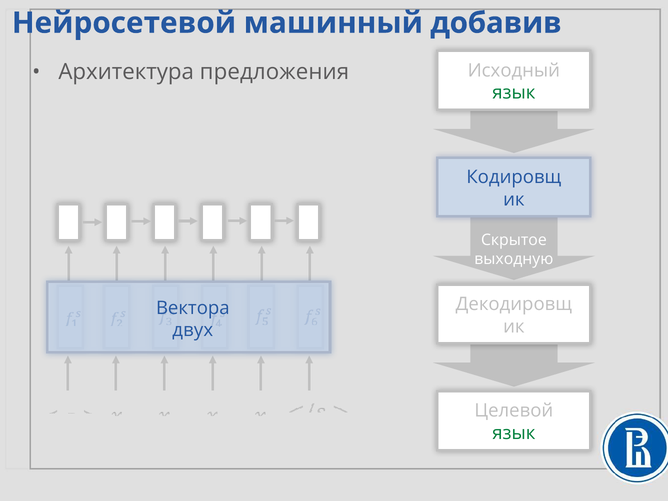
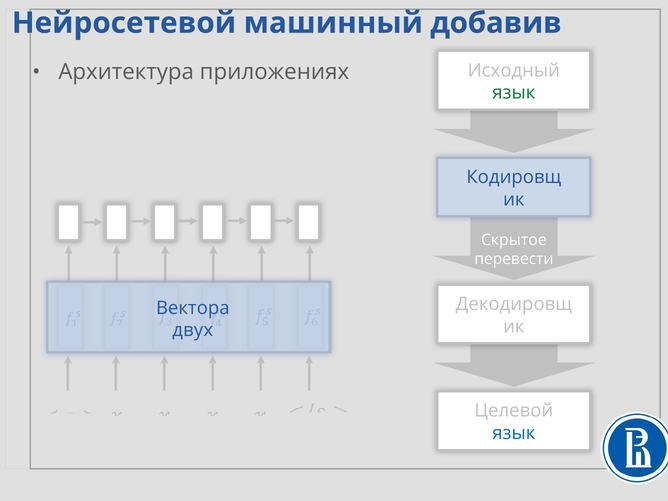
предложения: предложения -> приложениях
выходную: выходную -> перевести
язык at (514, 433) colour: green -> blue
